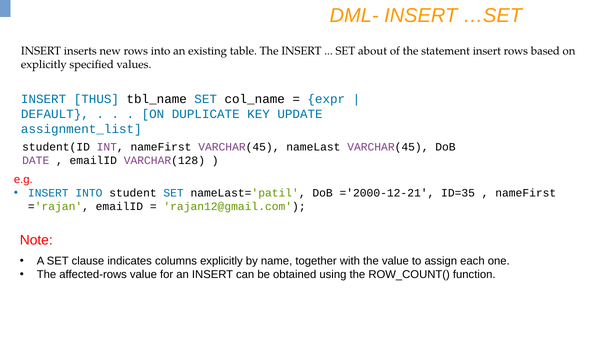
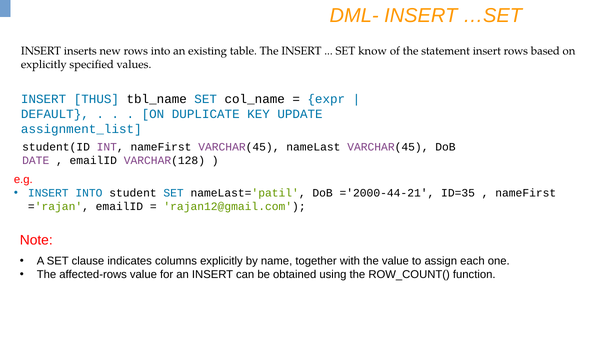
about: about -> know
='2000-12-21: ='2000-12-21 -> ='2000-44-21
